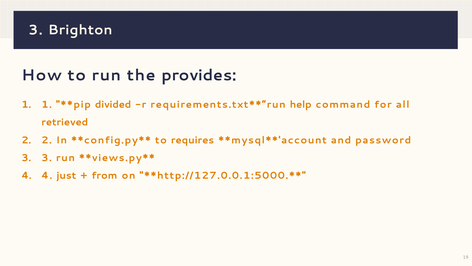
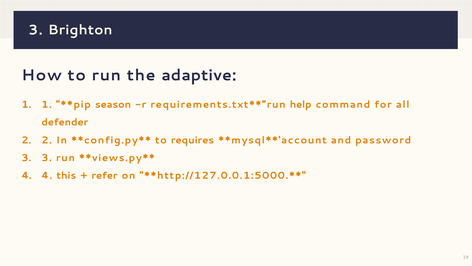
provides: provides -> adaptive
divided: divided -> season
retrieved: retrieved -> defender
just: just -> this
from: from -> refer
